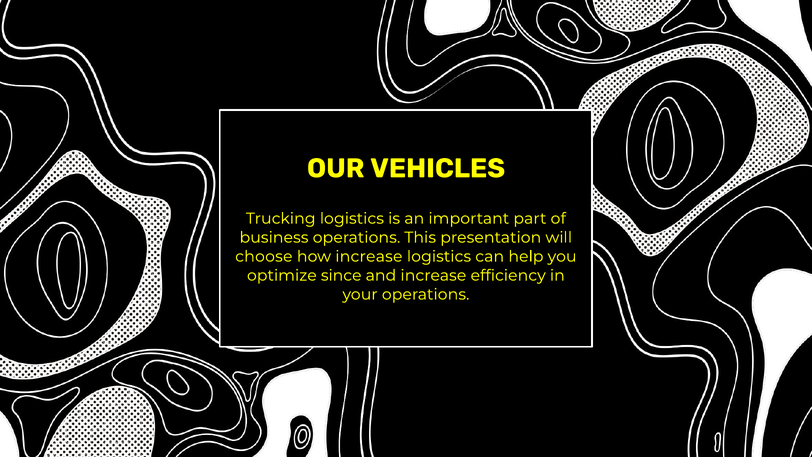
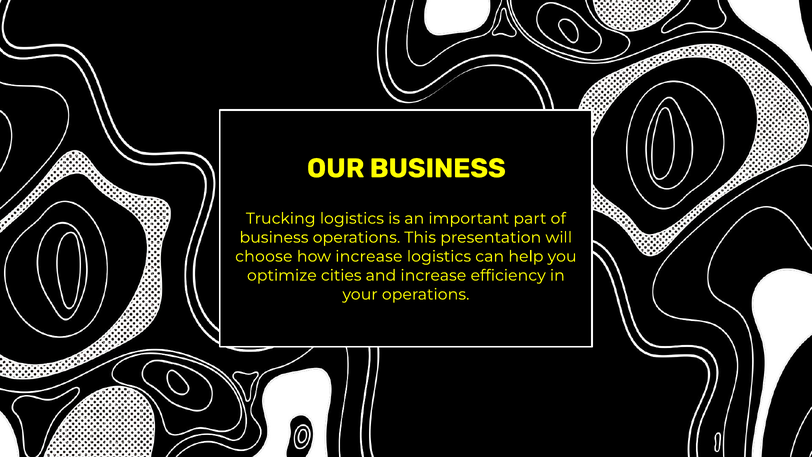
OUR VEHICLES: VEHICLES -> BUSINESS
since: since -> cities
